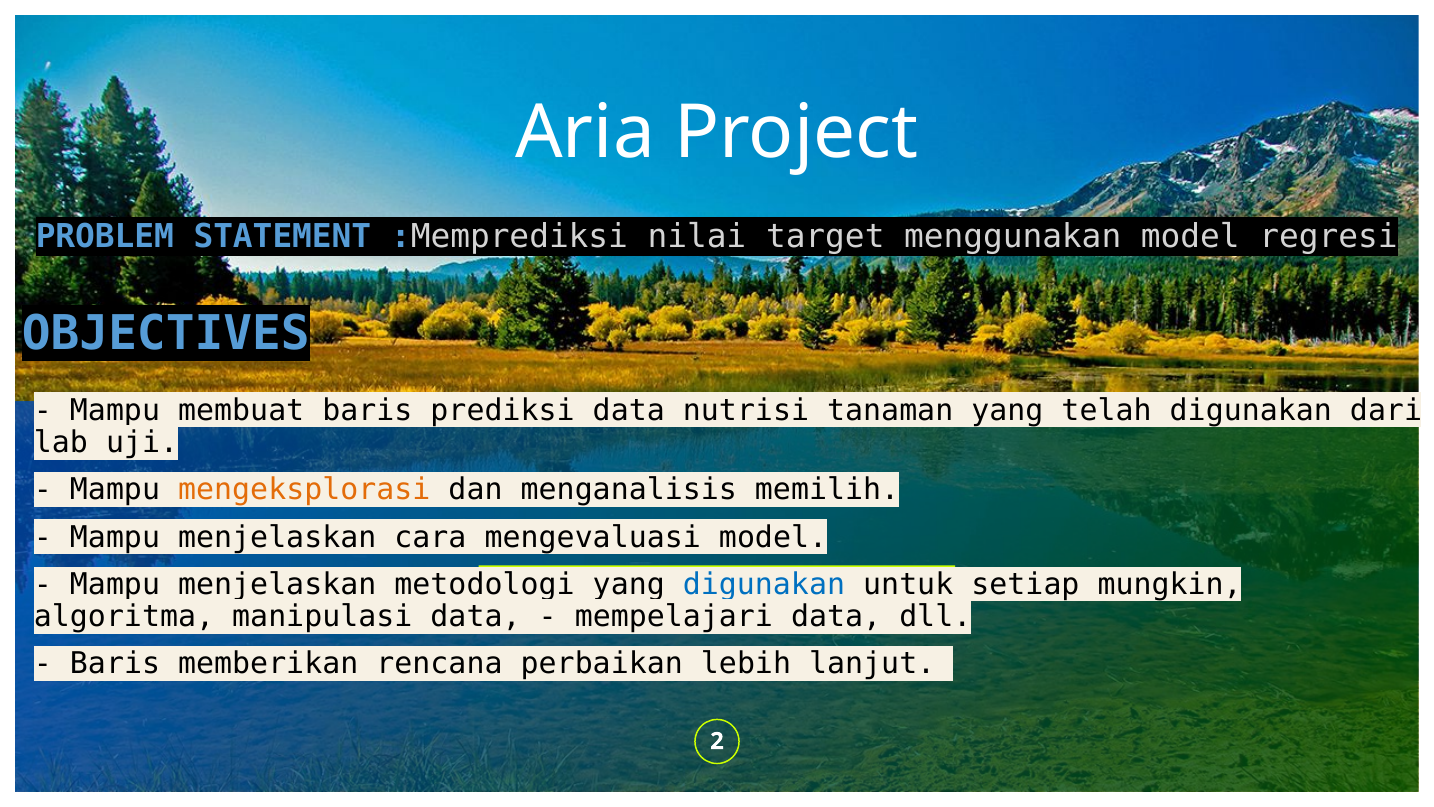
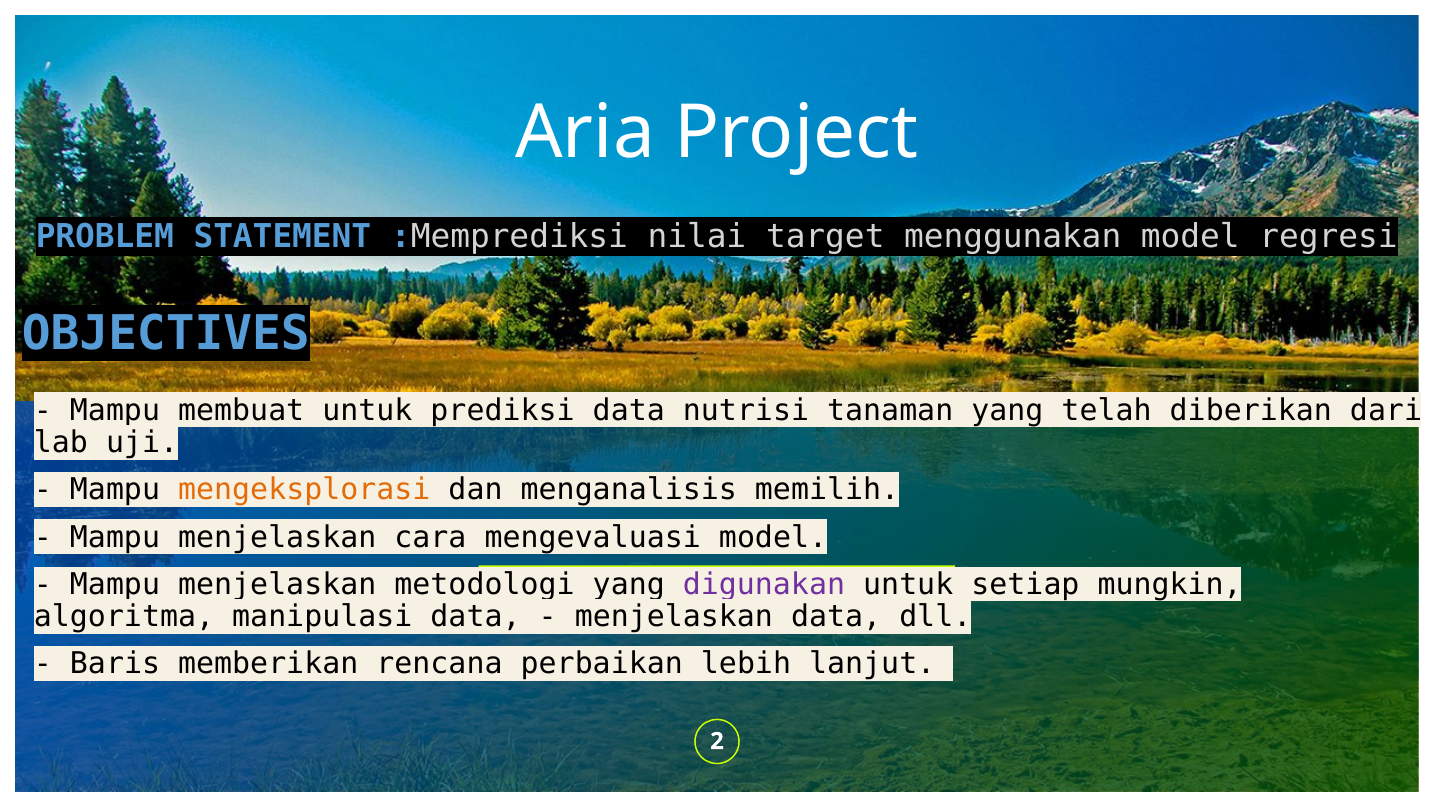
membuat baris: baris -> untuk
telah digunakan: digunakan -> diberikan
digunakan at (764, 584) colour: blue -> purple
mempelajari at (674, 617): mempelajari -> menjelaskan
